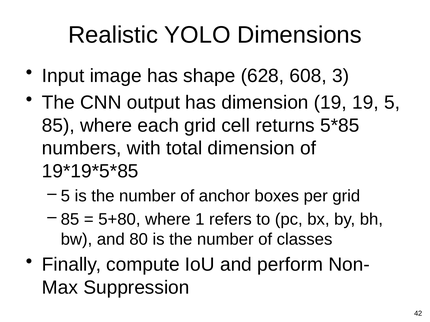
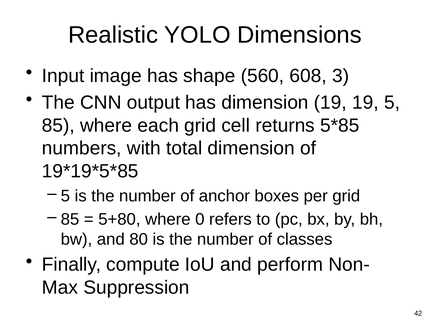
628: 628 -> 560
1: 1 -> 0
